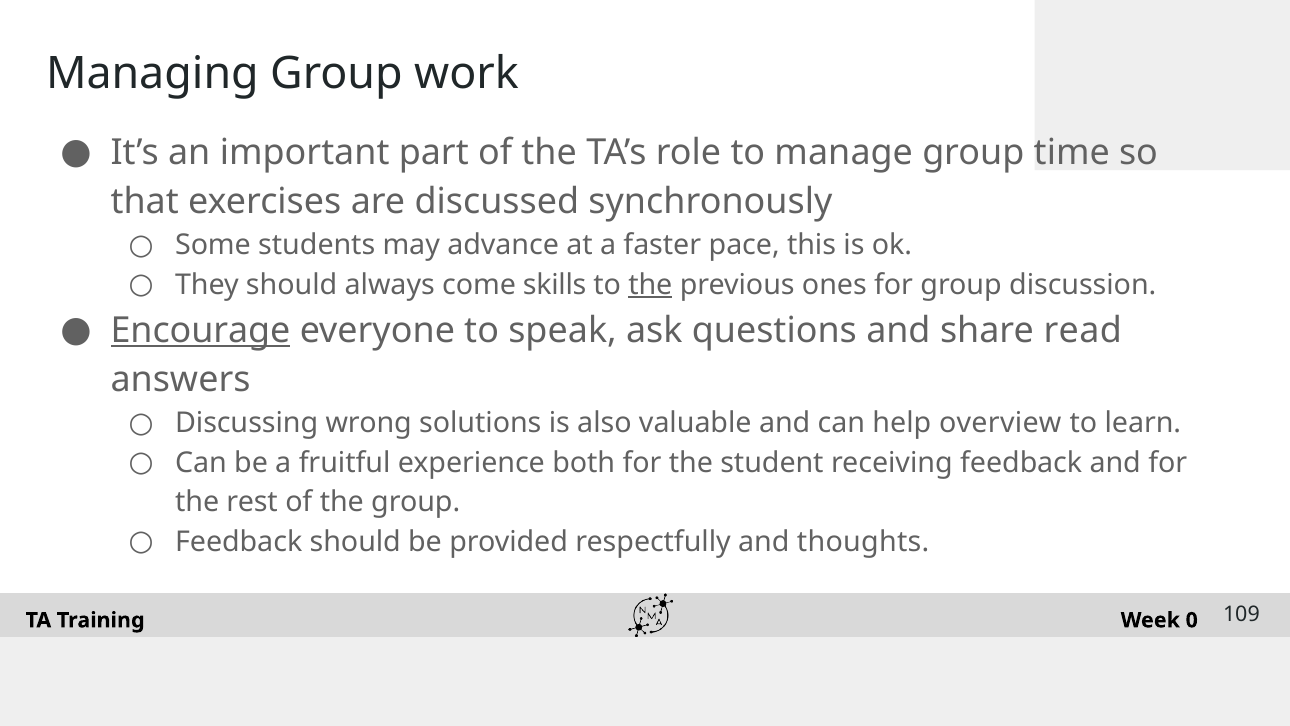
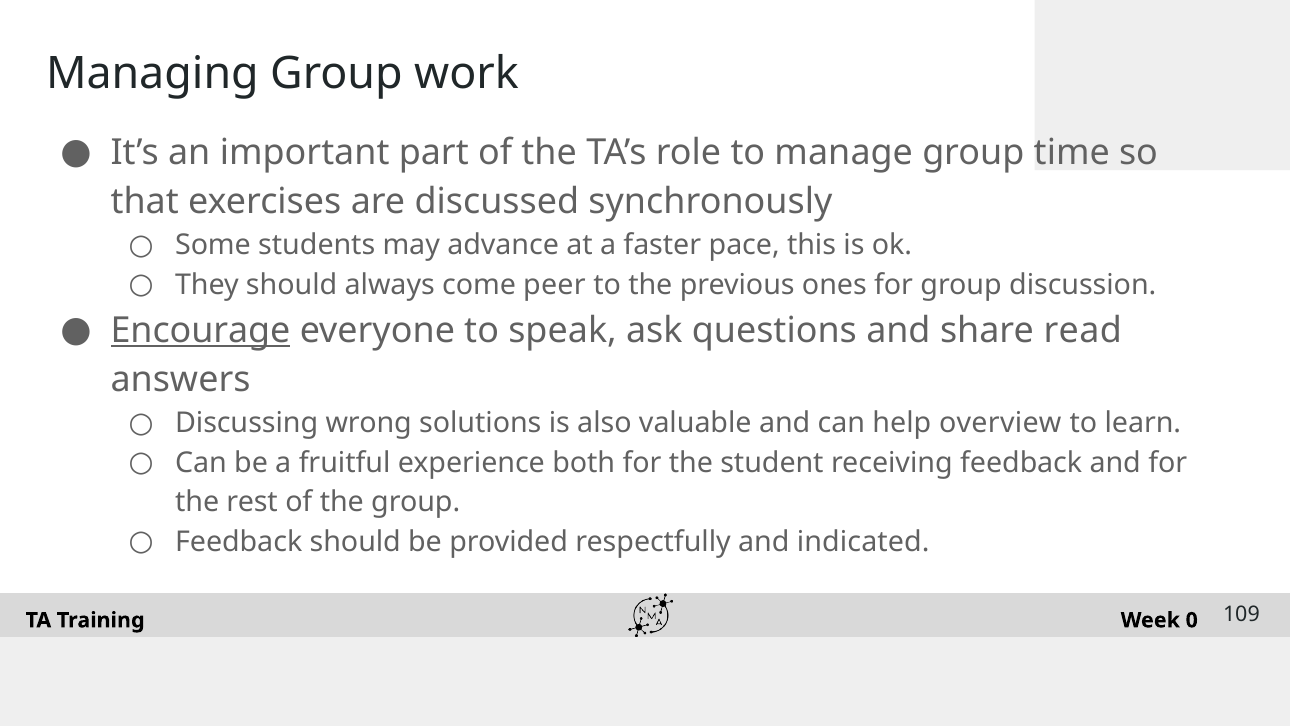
skills: skills -> peer
the at (650, 285) underline: present -> none
thoughts: thoughts -> indicated
